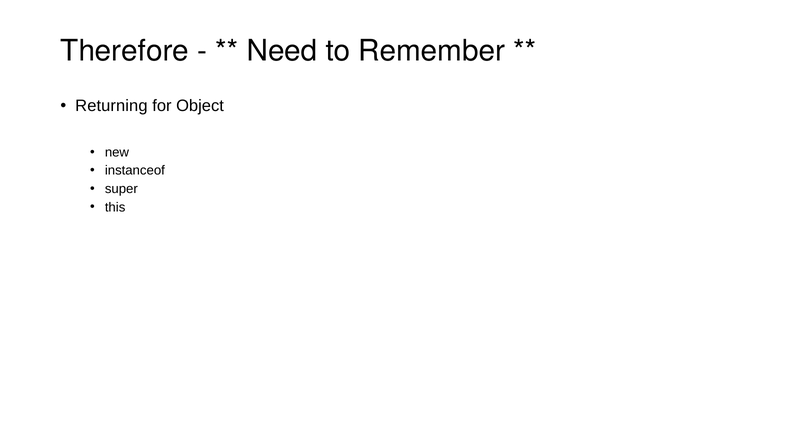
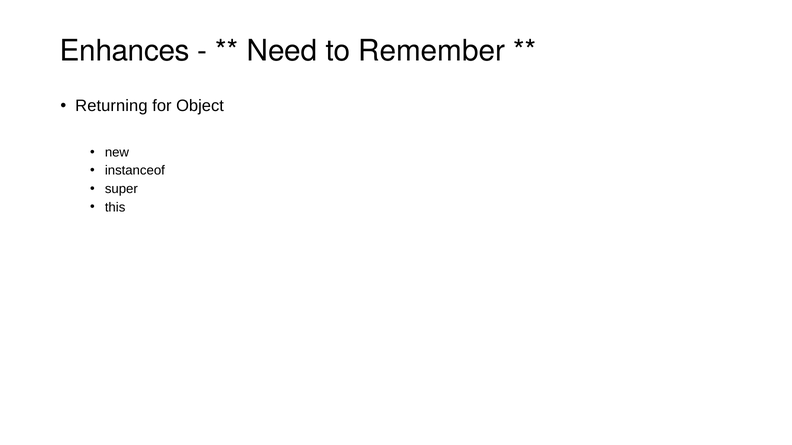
Therefore: Therefore -> Enhances
